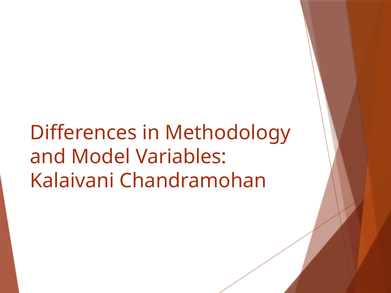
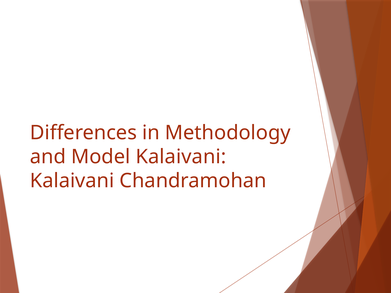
Model Variables: Variables -> Kalaivani
